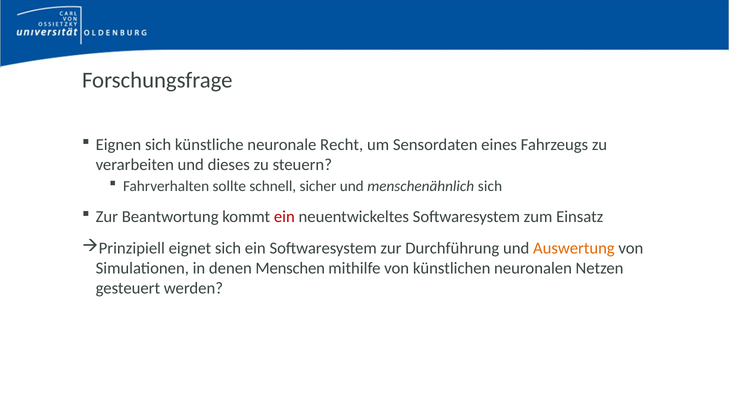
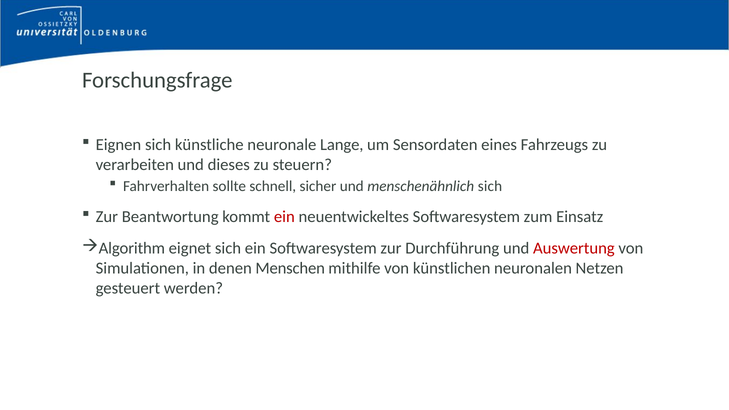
Recht: Recht -> Lange
Prinzipiell: Prinzipiell -> Algorithm
Auswertung colour: orange -> red
